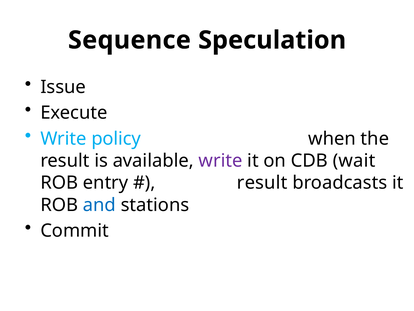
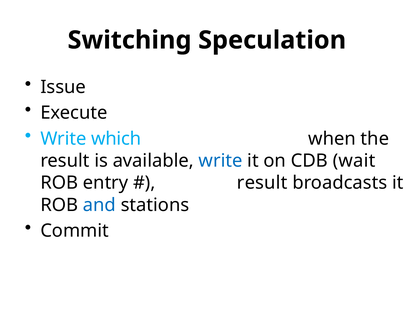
Sequence: Sequence -> Switching
policy: policy -> which
write at (221, 160) colour: purple -> blue
